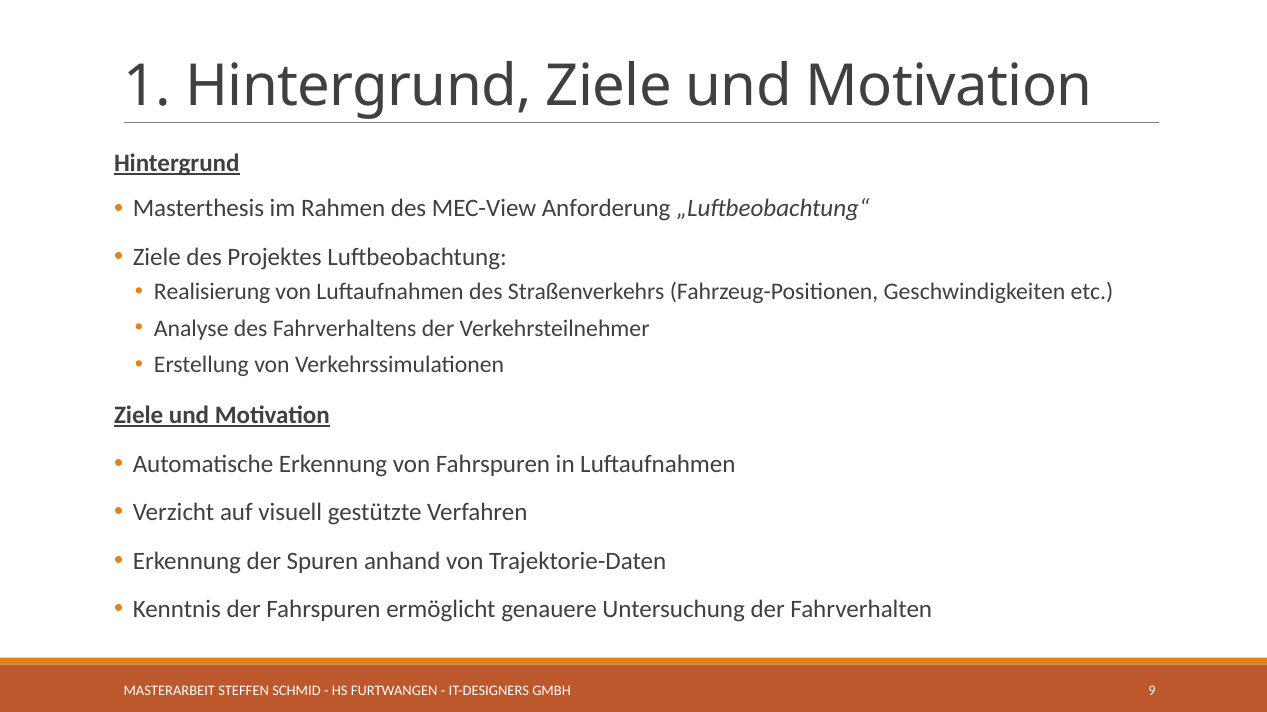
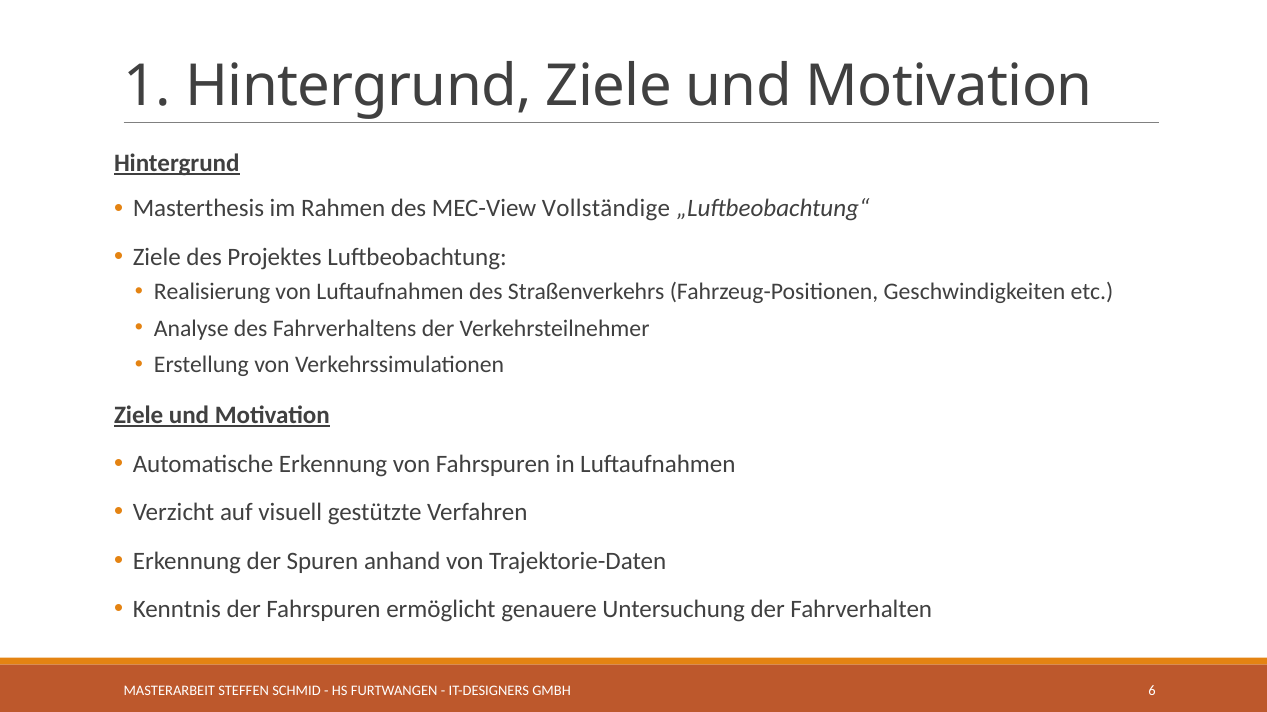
Anforderung: Anforderung -> Vollständige
9: 9 -> 6
